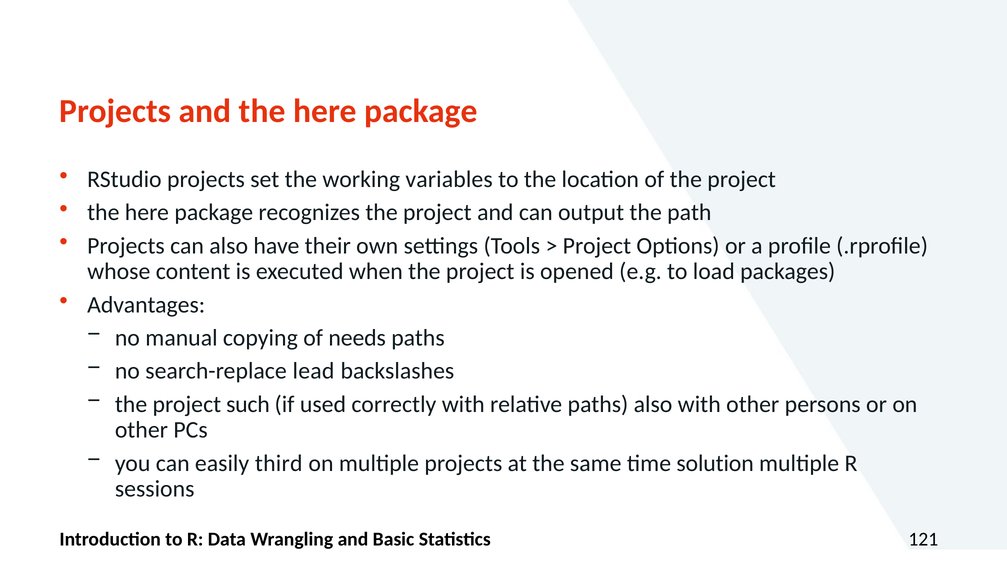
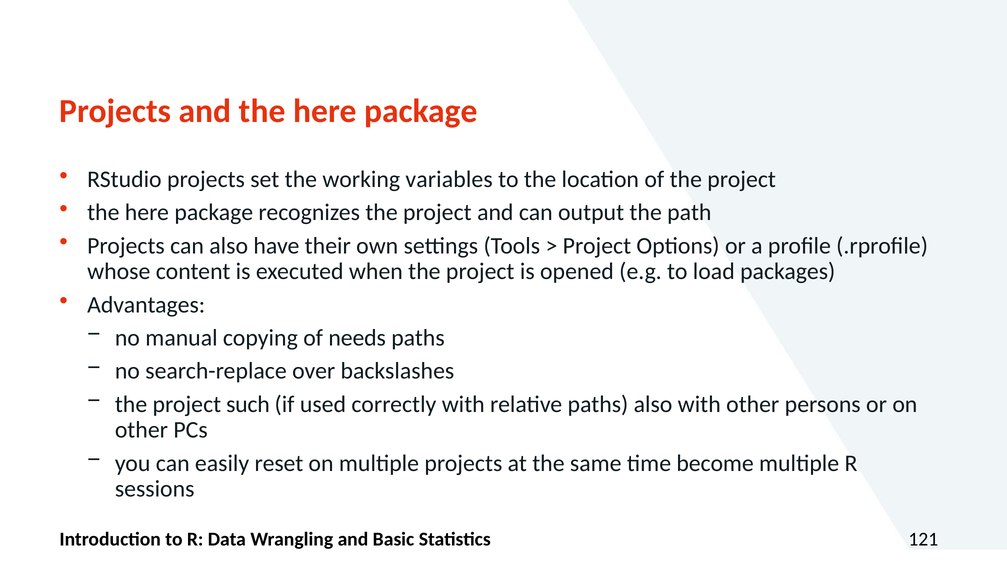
lead: lead -> over
third: third -> reset
solution: solution -> become
